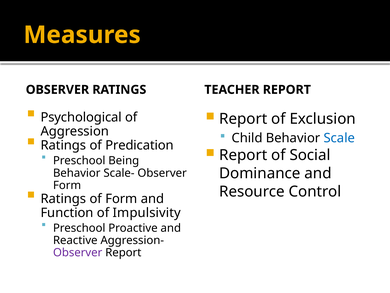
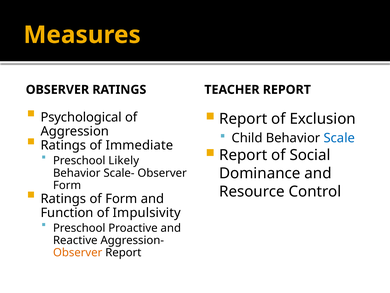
Predication: Predication -> Immediate
Being: Being -> Likely
Observer at (78, 252) colour: purple -> orange
